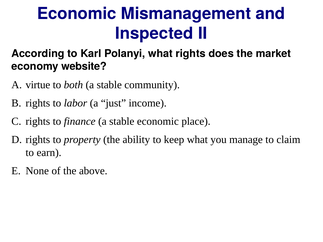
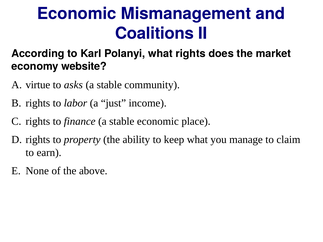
Inspected: Inspected -> Coalitions
both: both -> asks
